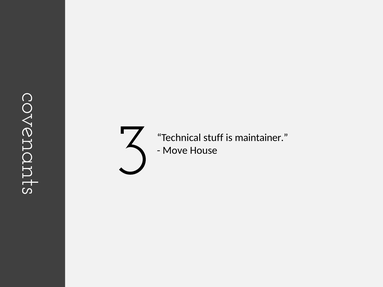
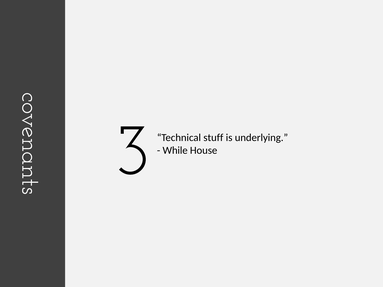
maintainer: maintainer -> underlying
Move: Move -> While
